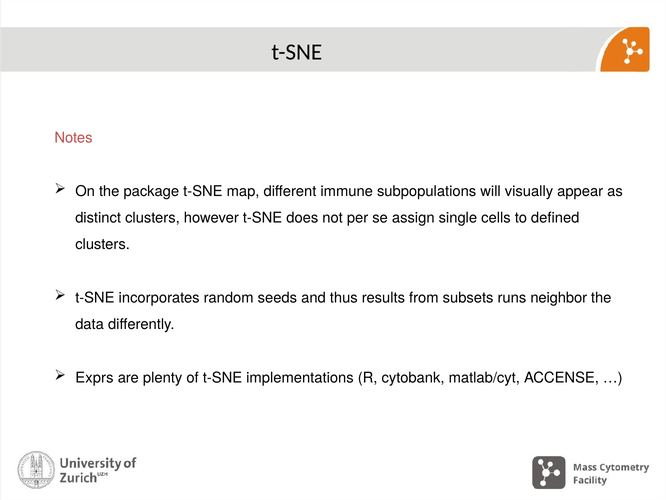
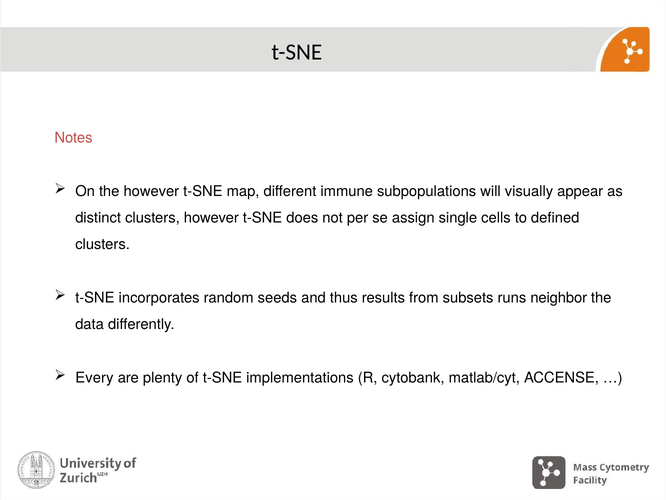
the package: package -> however
Exprs: Exprs -> Every
